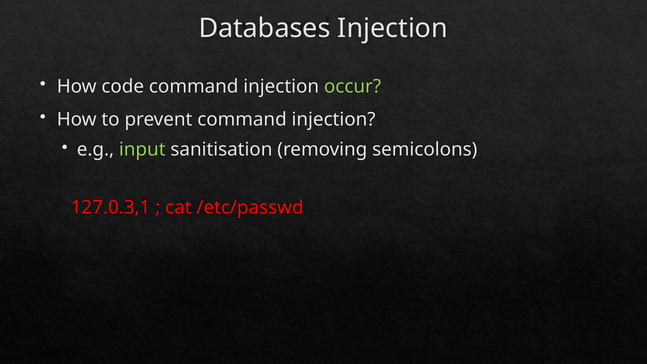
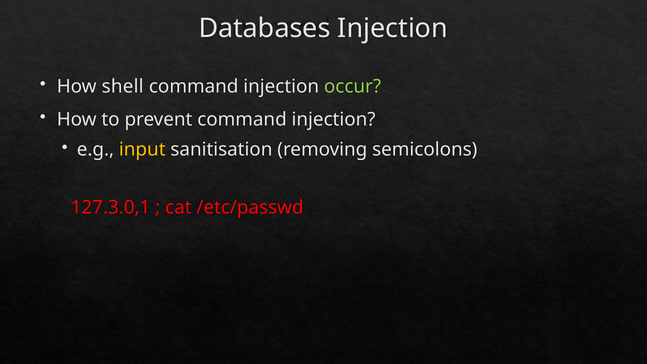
code: code -> shell
input colour: light green -> yellow
127.0.3,1: 127.0.3,1 -> 127.3.0,1
